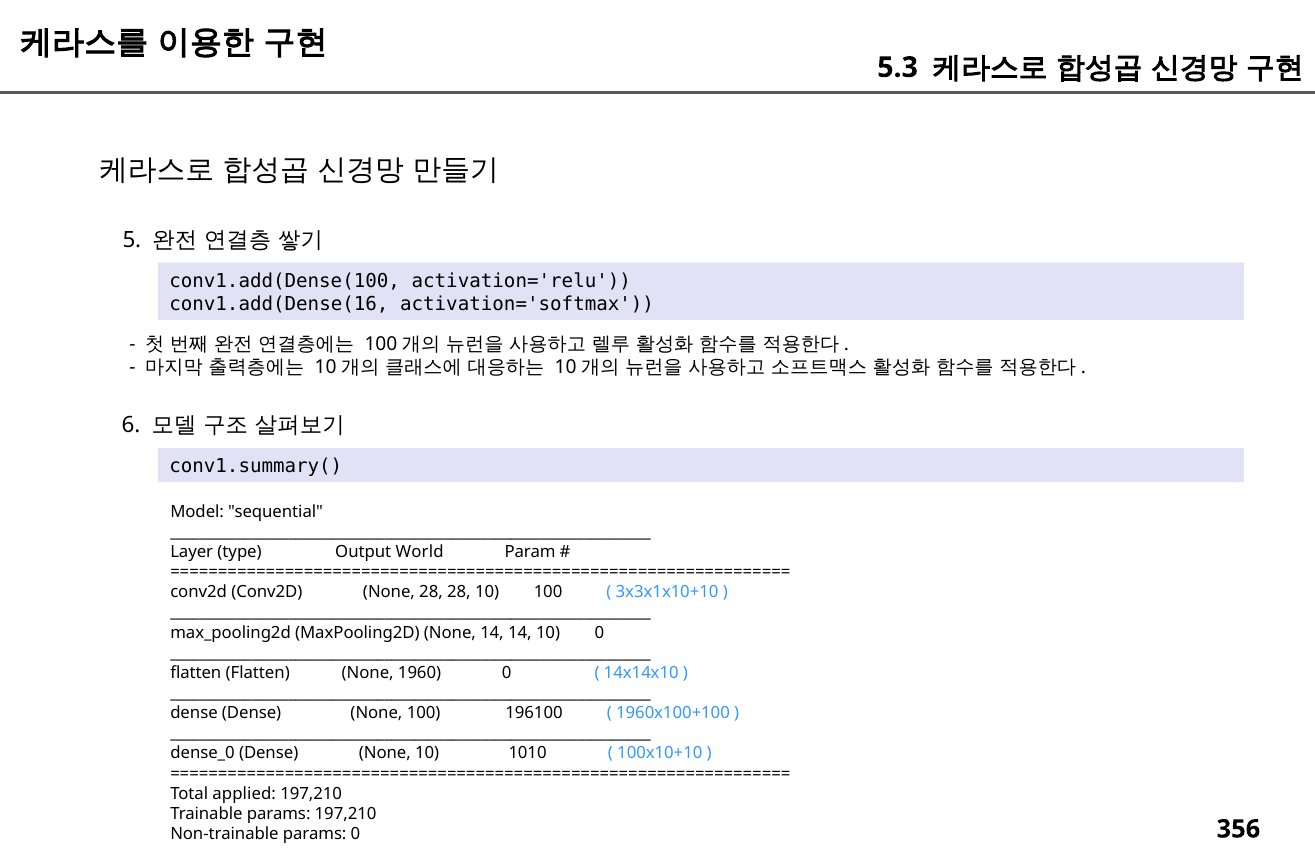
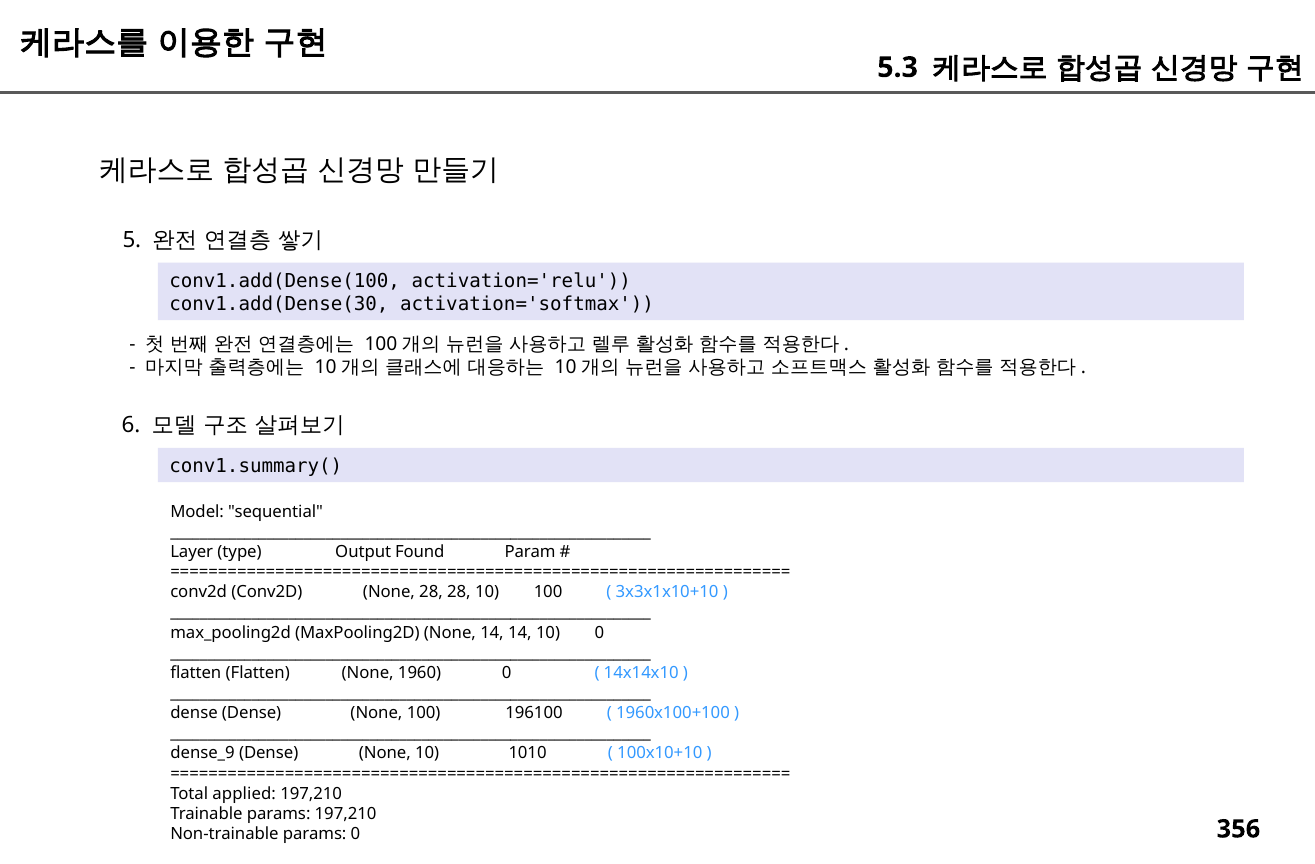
conv1.add(Dense(16: conv1.add(Dense(16 -> conv1.add(Dense(30
World: World -> Found
dense_0: dense_0 -> dense_9
